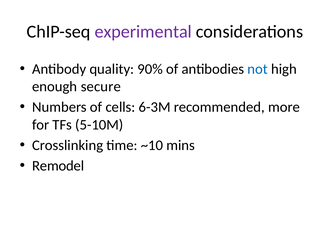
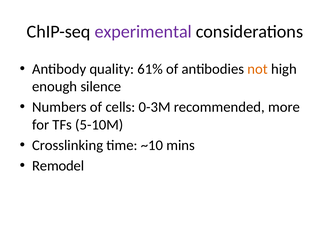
90%: 90% -> 61%
not colour: blue -> orange
secure: secure -> silence
6-3M: 6-3M -> 0-3M
